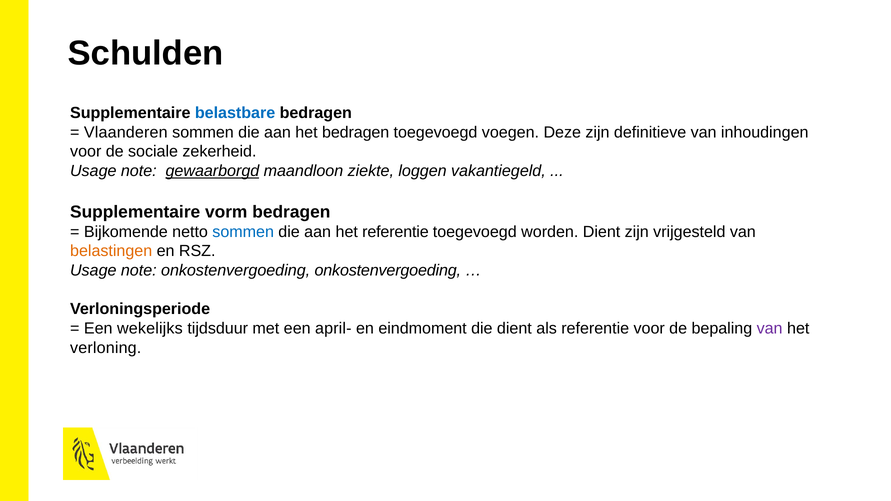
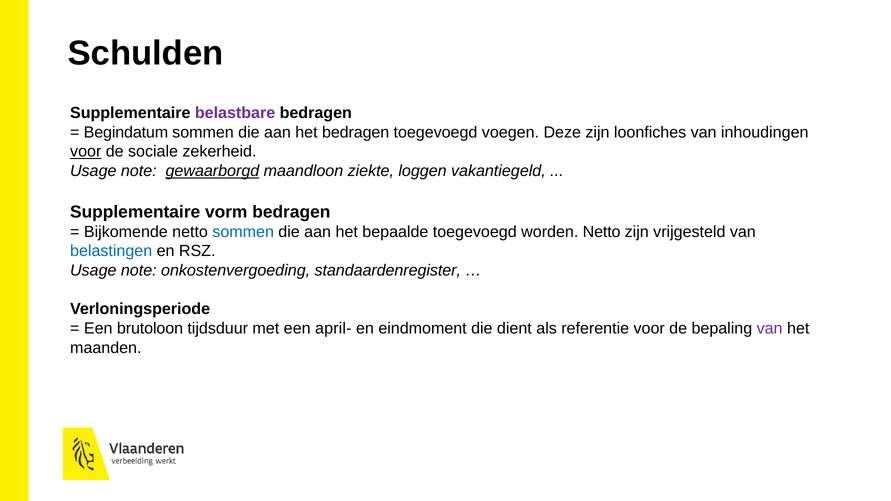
belastbare colour: blue -> purple
Vlaanderen: Vlaanderen -> Begindatum
definitieve: definitieve -> loonfiches
voor at (86, 152) underline: none -> present
het referentie: referentie -> bepaalde
worden Dient: Dient -> Netto
belastingen colour: orange -> blue
onkostenvergoeding onkostenvergoeding: onkostenvergoeding -> standaardenregister
wekelijks: wekelijks -> brutoloon
verloning: verloning -> maanden
